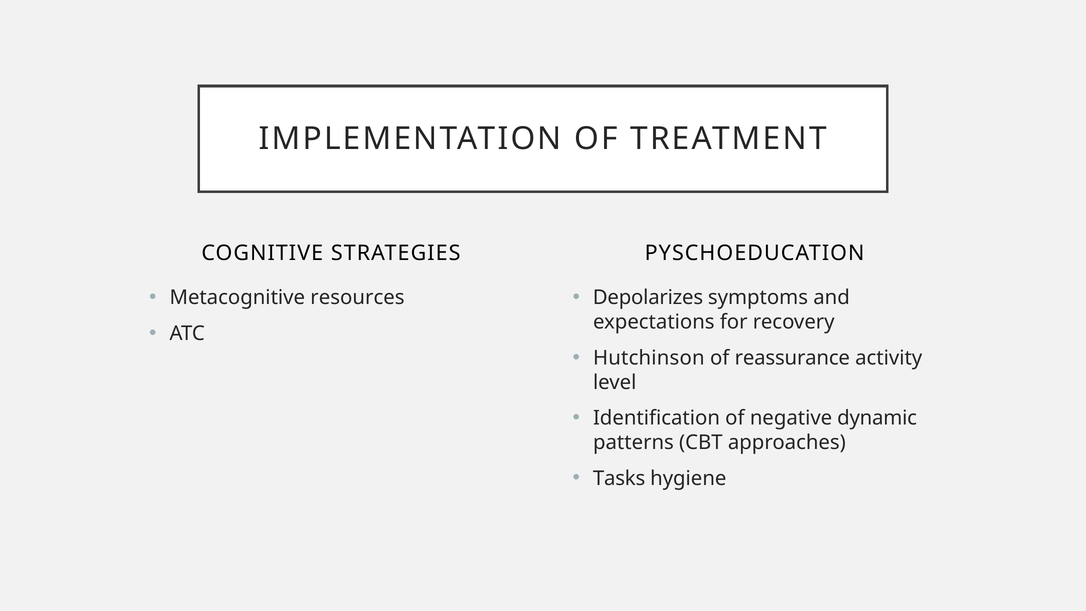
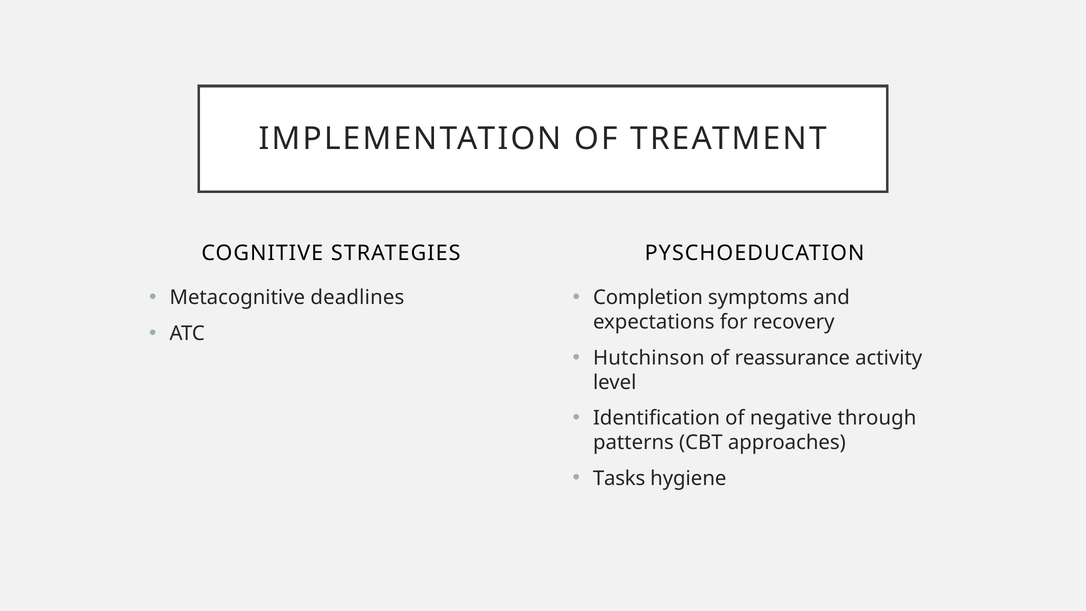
resources: resources -> deadlines
Depolarizes: Depolarizes -> Completion
dynamic: dynamic -> through
